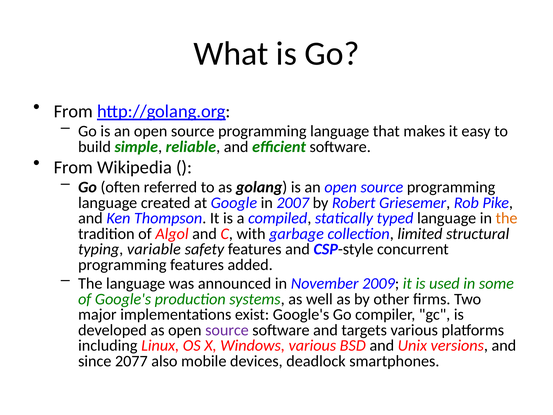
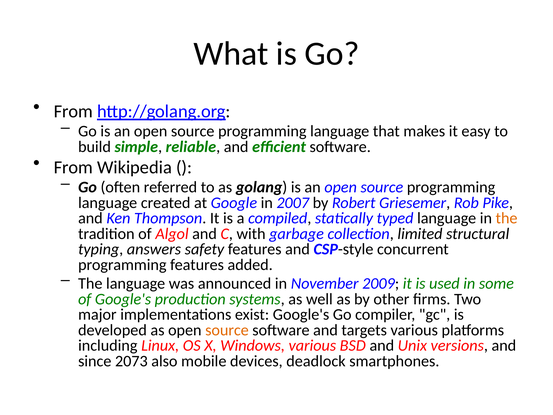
variable: variable -> answers
source at (227, 330) colour: purple -> orange
2077: 2077 -> 2073
